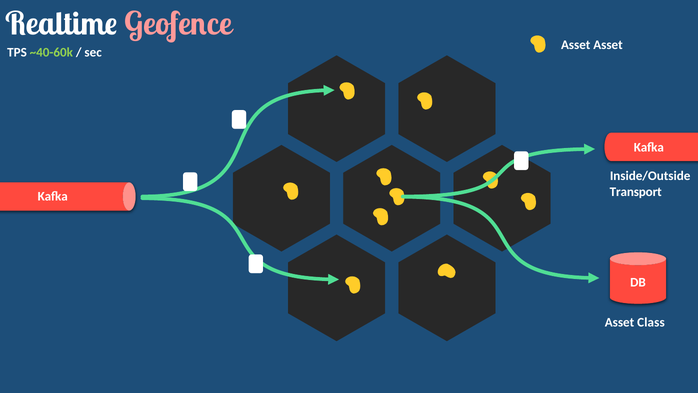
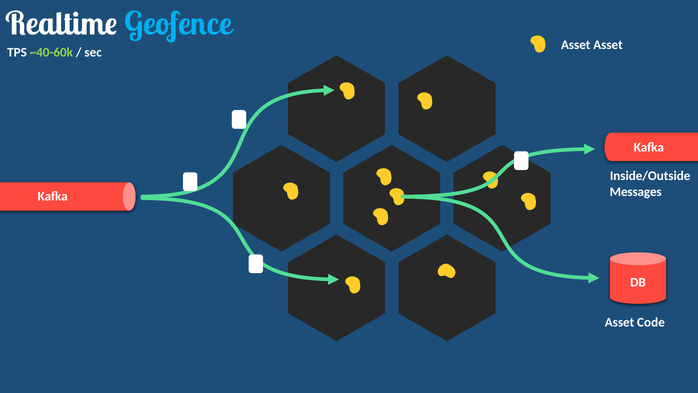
Geofence colour: pink -> light blue
Transport: Transport -> Messages
Class: Class -> Code
